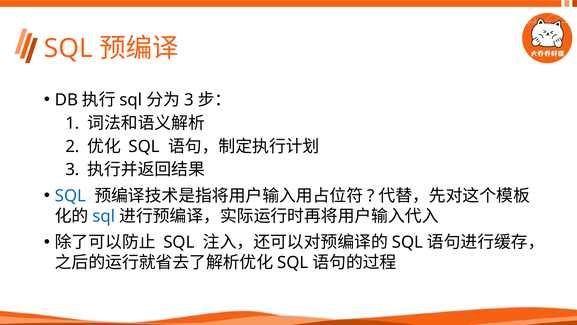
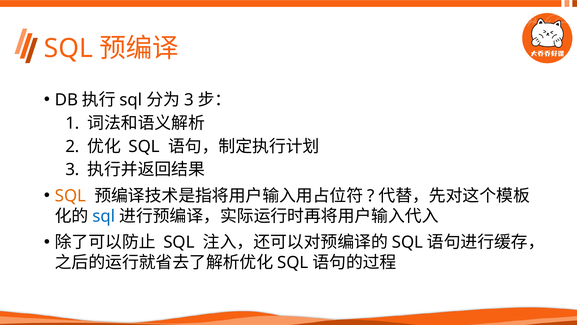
SQL at (70, 196) colour: blue -> orange
